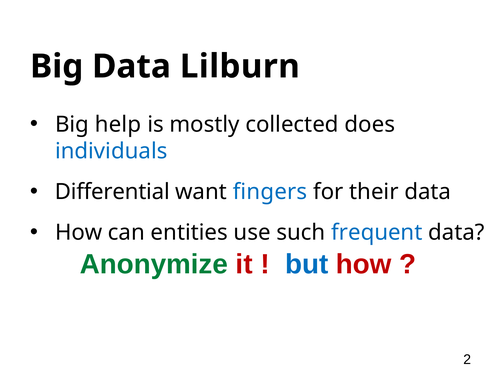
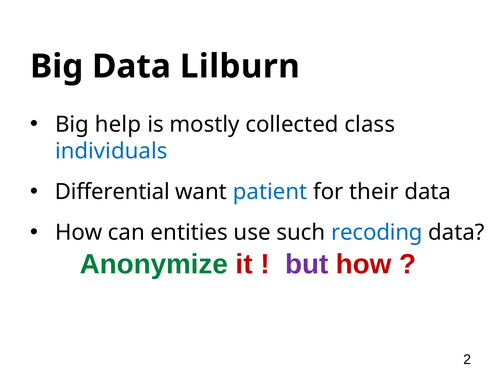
does: does -> class
fingers: fingers -> patient
frequent: frequent -> recoding
but colour: blue -> purple
